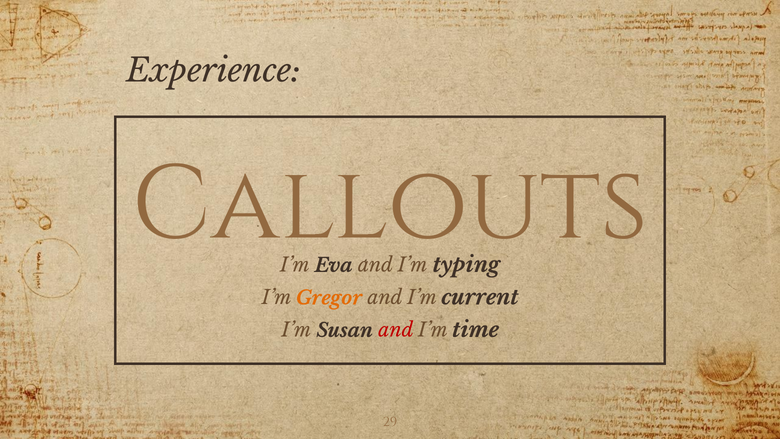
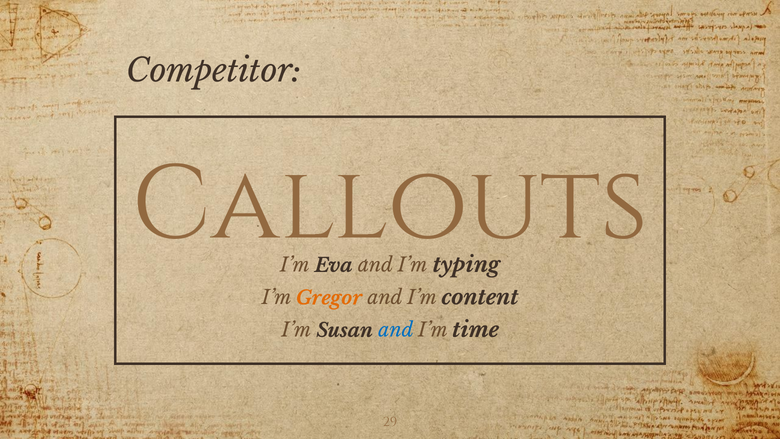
Experience: Experience -> Competitor
current: current -> content
and at (396, 330) colour: red -> blue
